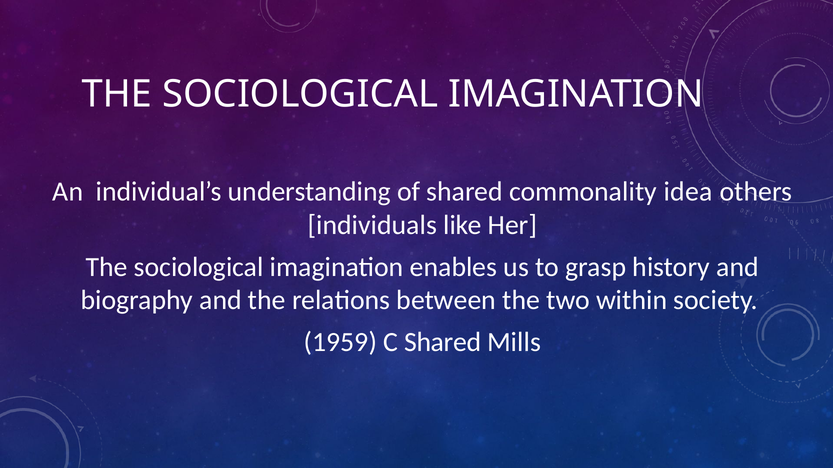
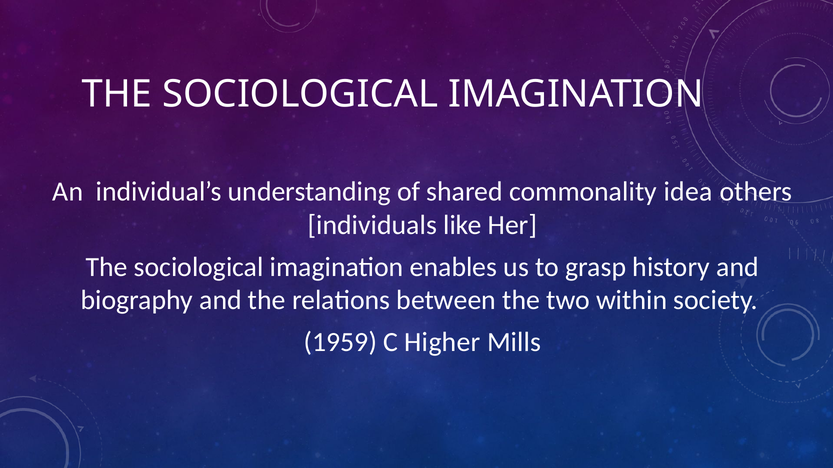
C Shared: Shared -> Higher
